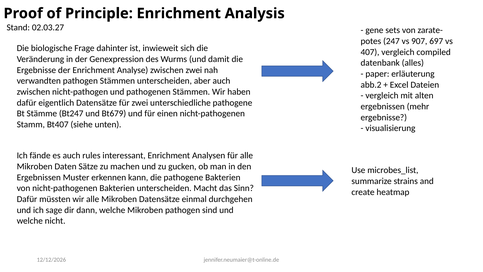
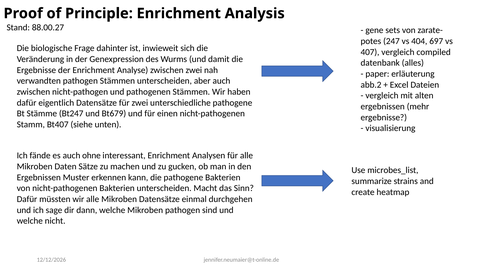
02.03.27: 02.03.27 -> 88.00.27
907: 907 -> 404
rules: rules -> ohne
